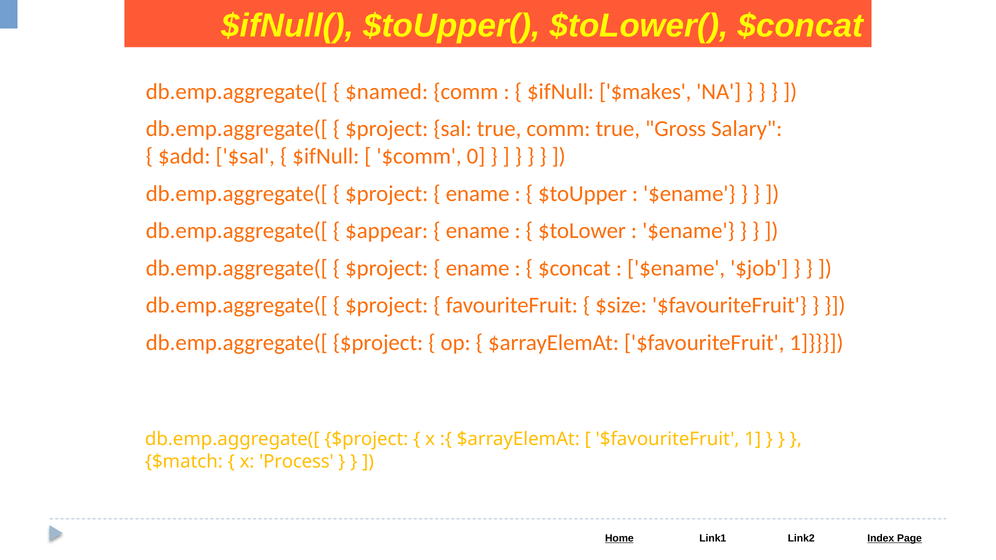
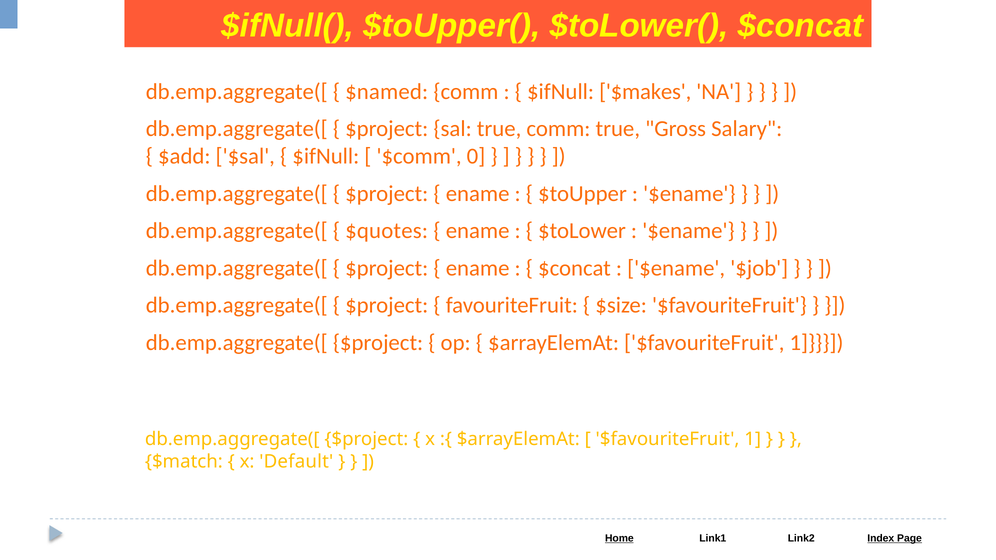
$appear: $appear -> $quotes
Process: Process -> Default
